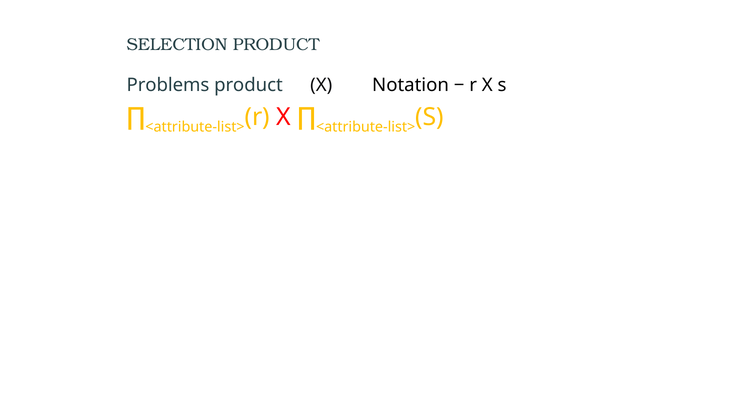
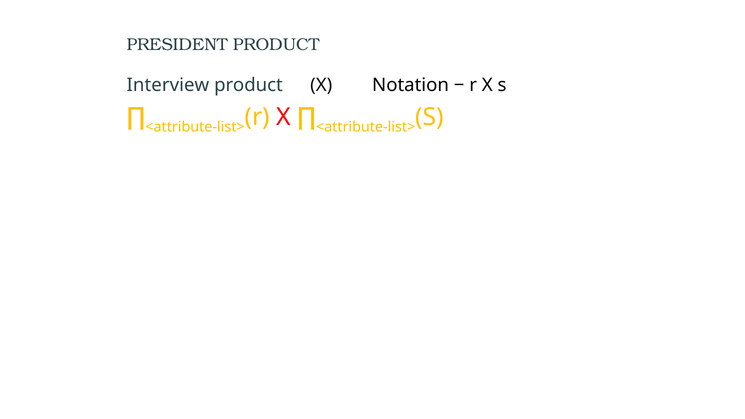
SELECTION: SELECTION -> PRESIDENT
Problems: Problems -> Interview
